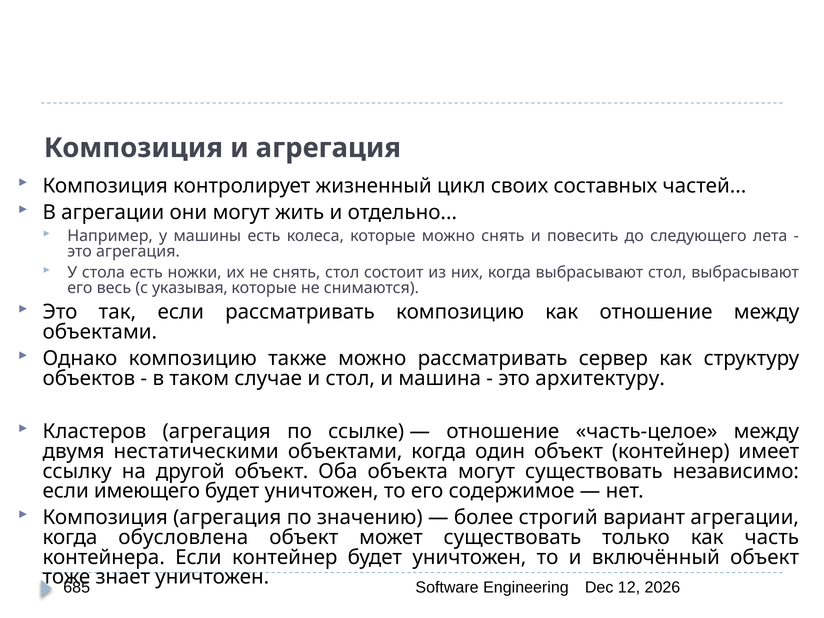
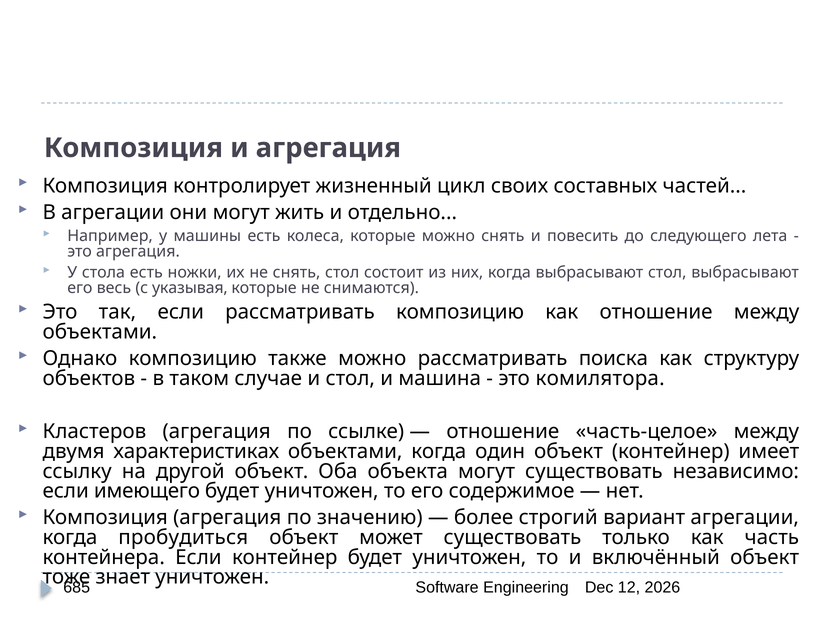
сервер: сервер -> поиска
архитектуру: архитектуру -> комилятора
нестатическими: нестатическими -> характеристиках
обусловлена: обусловлена -> пробудиться
